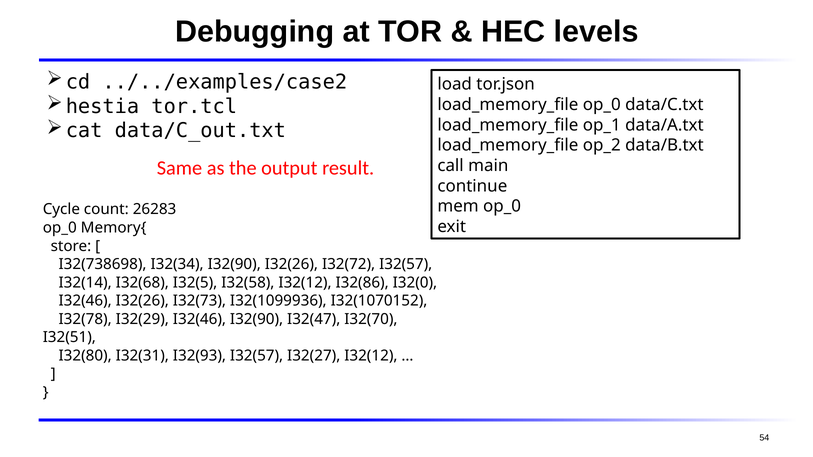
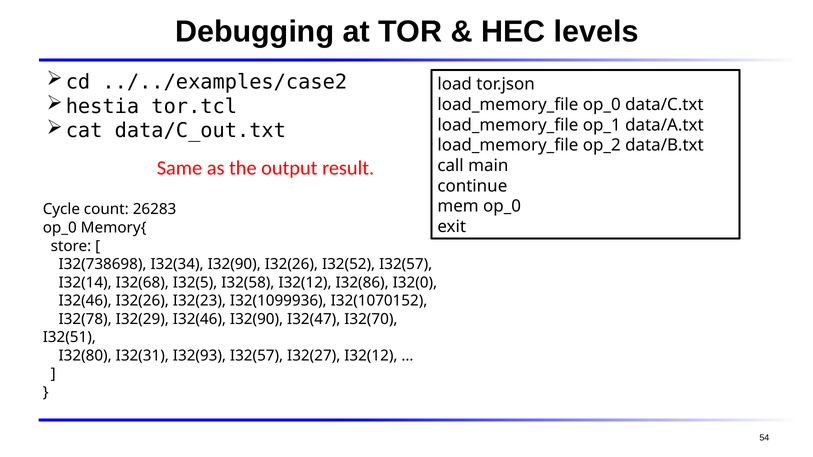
I32(72: I32(72 -> I32(52
I32(73: I32(73 -> I32(23
